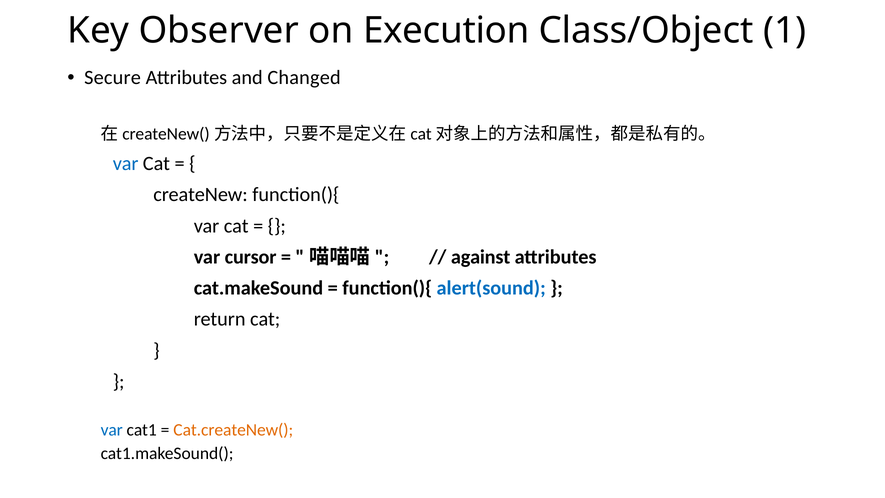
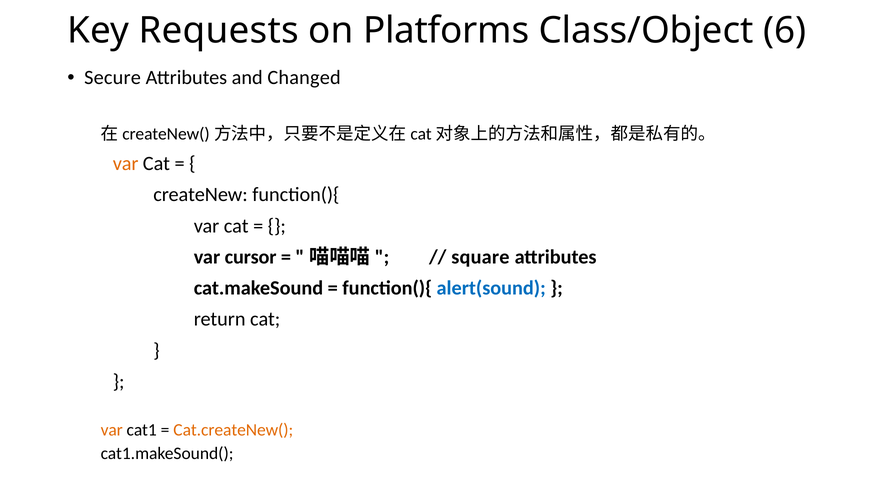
Observer: Observer -> Requests
Execution: Execution -> Platforms
1: 1 -> 6
var at (126, 164) colour: blue -> orange
against: against -> square
var at (112, 430) colour: blue -> orange
